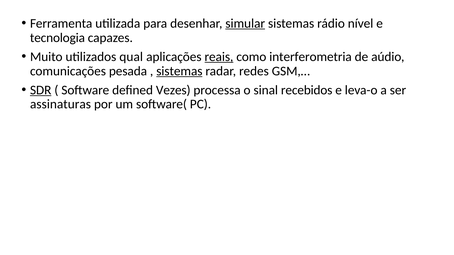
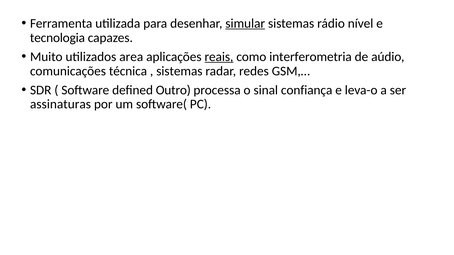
qual: qual -> area
pesada: pesada -> técnica
sistemas at (179, 71) underline: present -> none
SDR underline: present -> none
Vezes: Vezes -> Outro
recebidos: recebidos -> confiança
